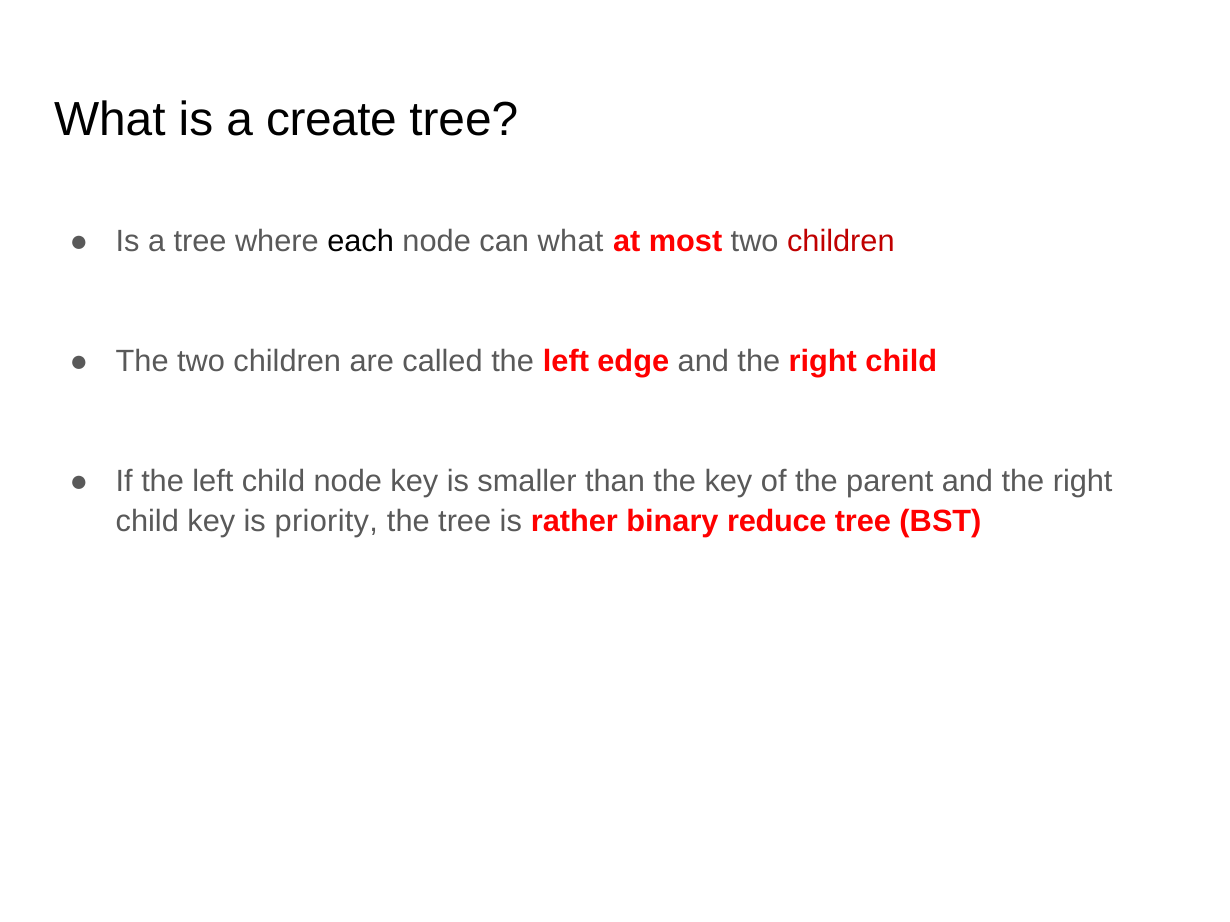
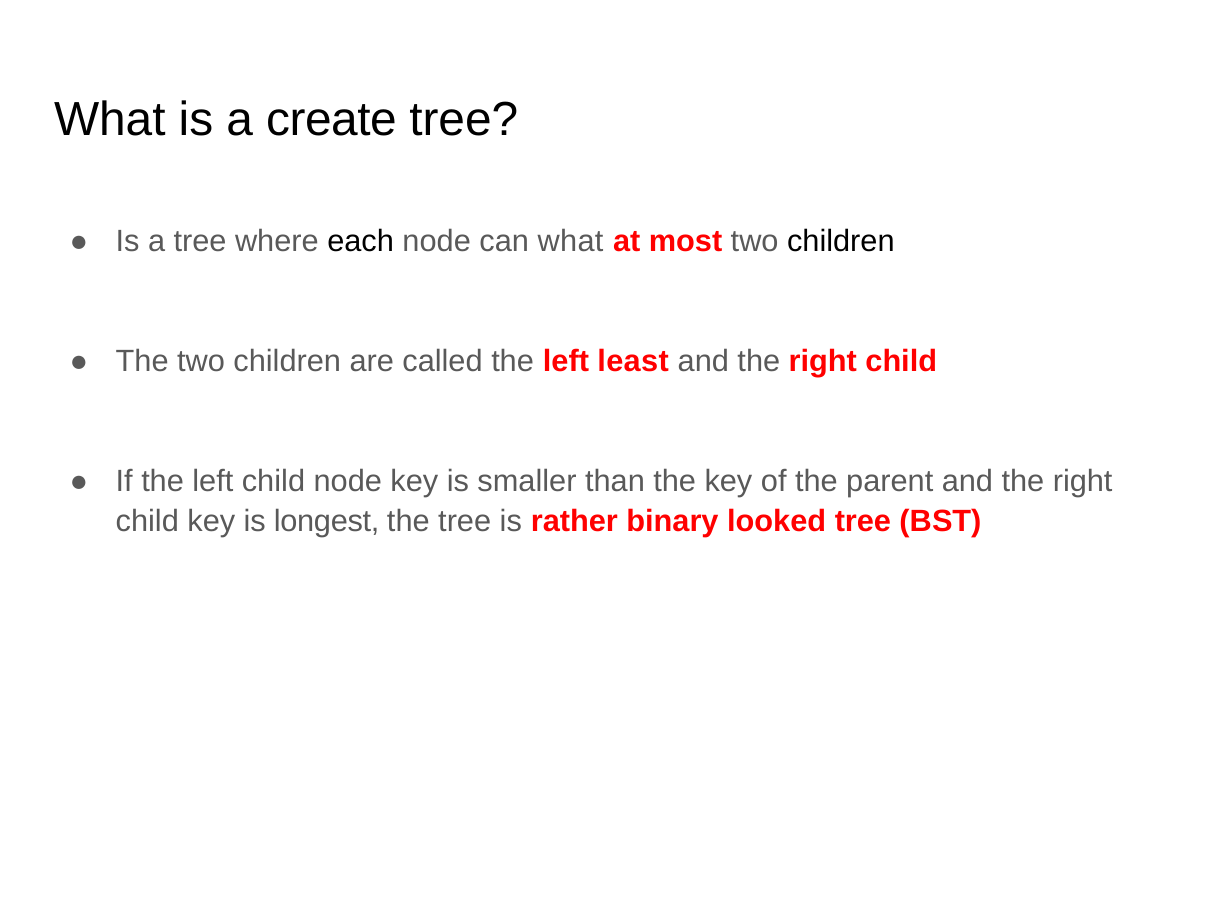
children at (841, 242) colour: red -> black
edge: edge -> least
priority: priority -> longest
reduce: reduce -> looked
